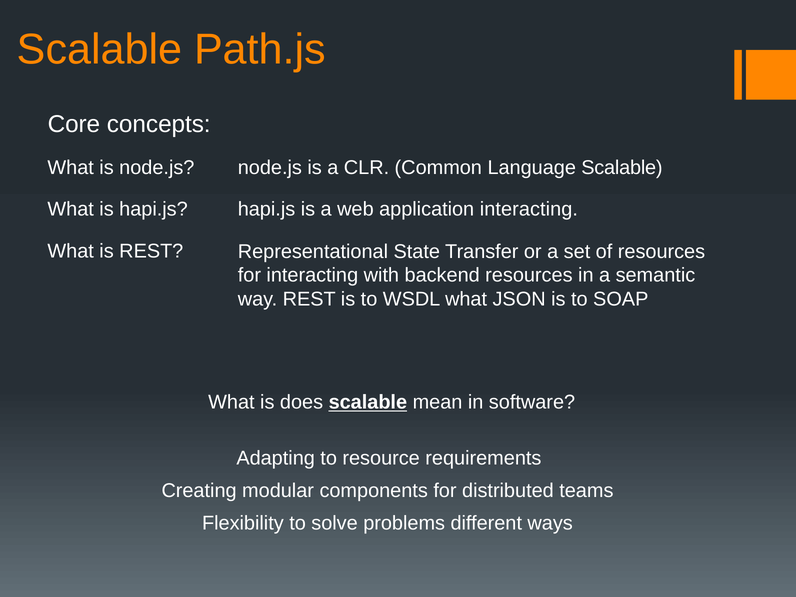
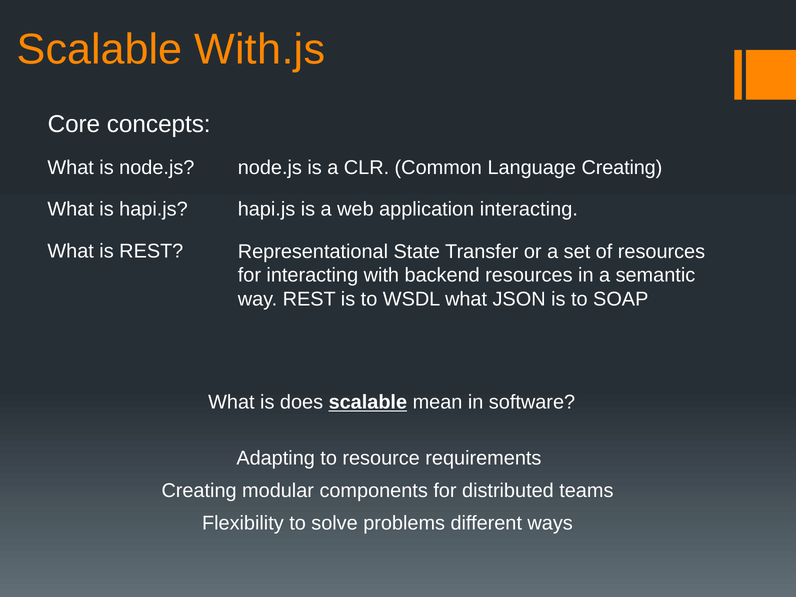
Path.js: Path.js -> With.js
Language Scalable: Scalable -> Creating
